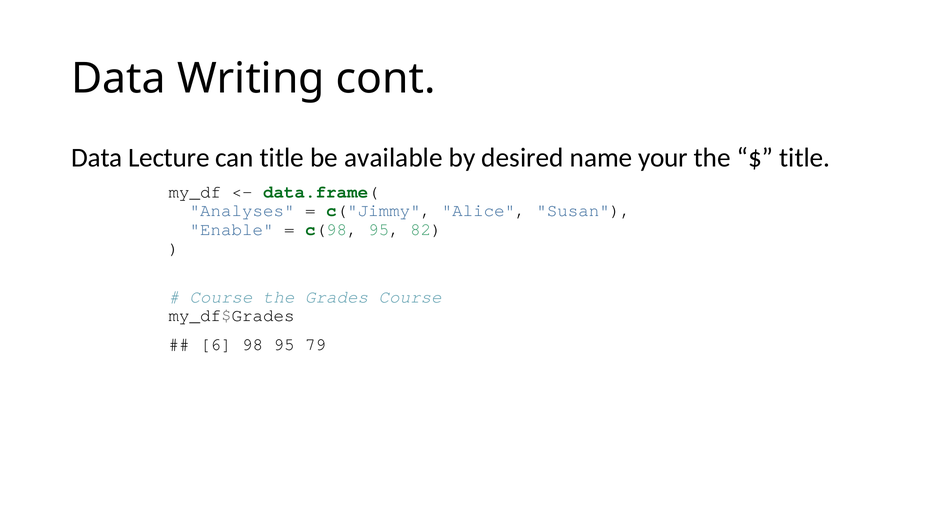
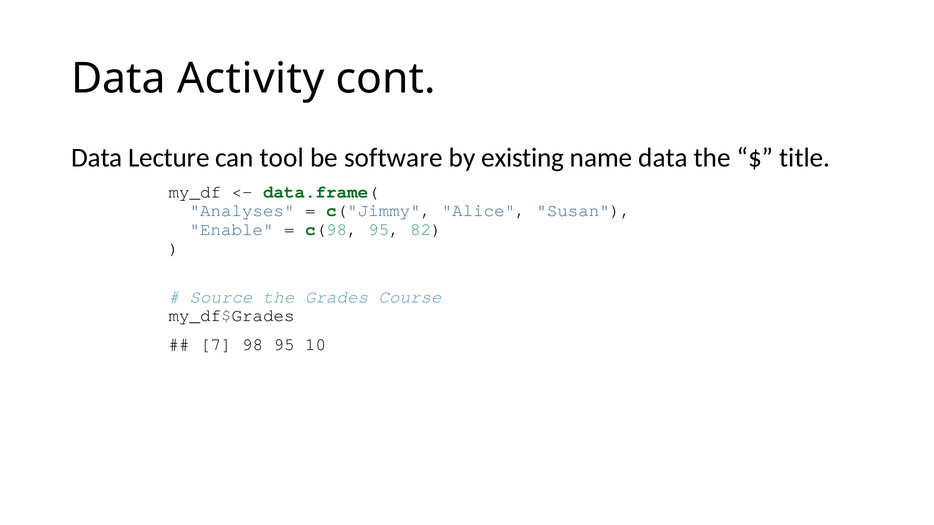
Writing: Writing -> Activity
can title: title -> tool
available: available -> software
desired: desired -> existing
name your: your -> data
Course at (221, 297): Course -> Source
6: 6 -> 7
79: 79 -> 10
